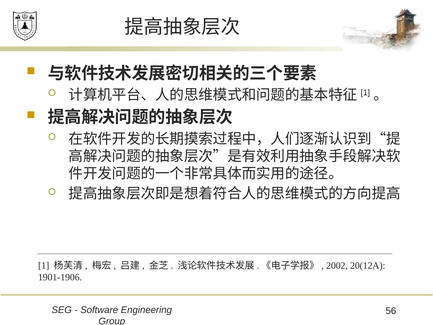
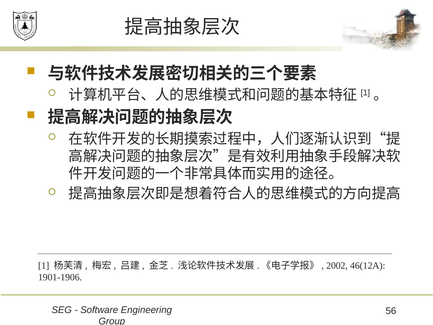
20(12A: 20(12A -> 46(12A
